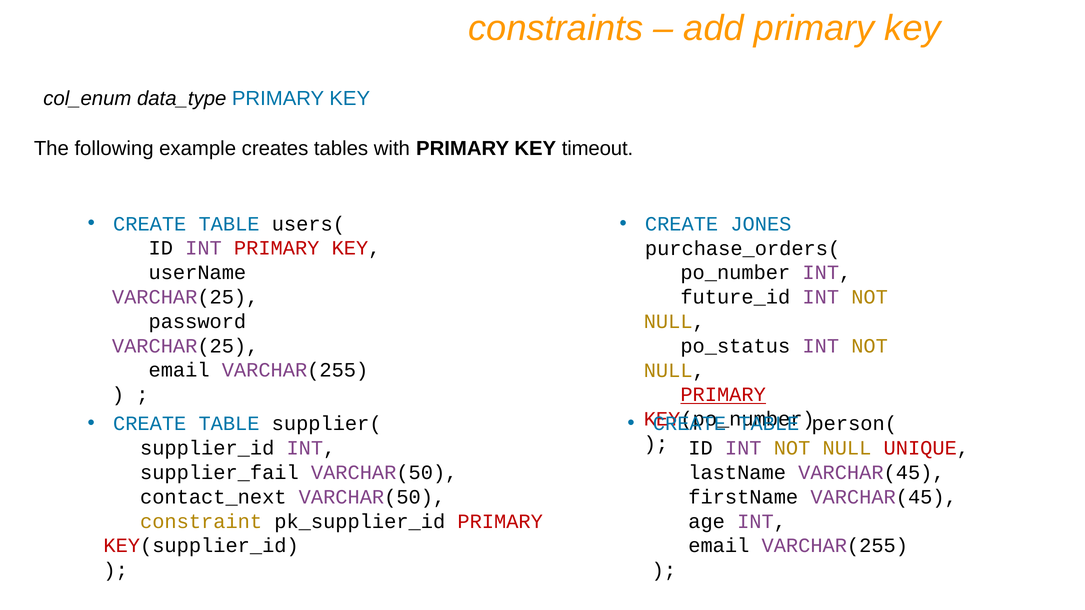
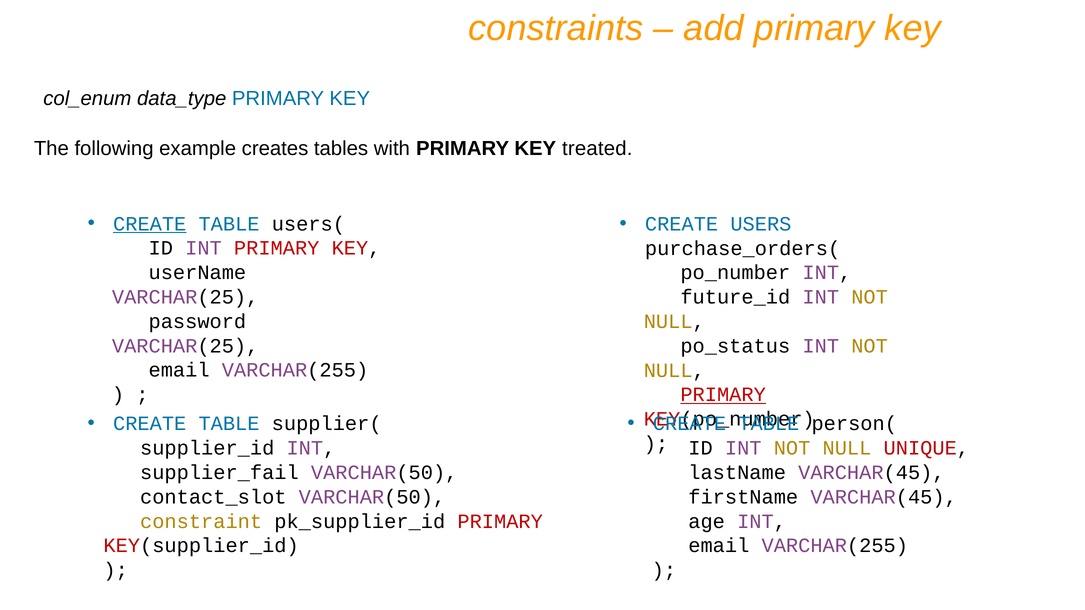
timeout: timeout -> treated
CREATE at (150, 224) underline: none -> present
JONES: JONES -> USERS
contact_next: contact_next -> contact_slot
